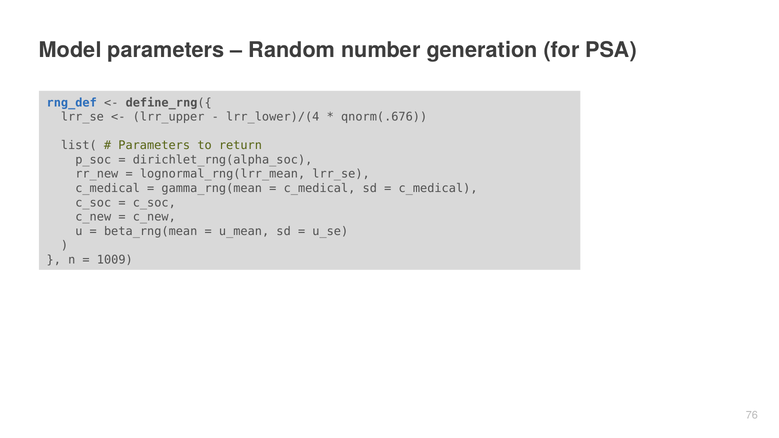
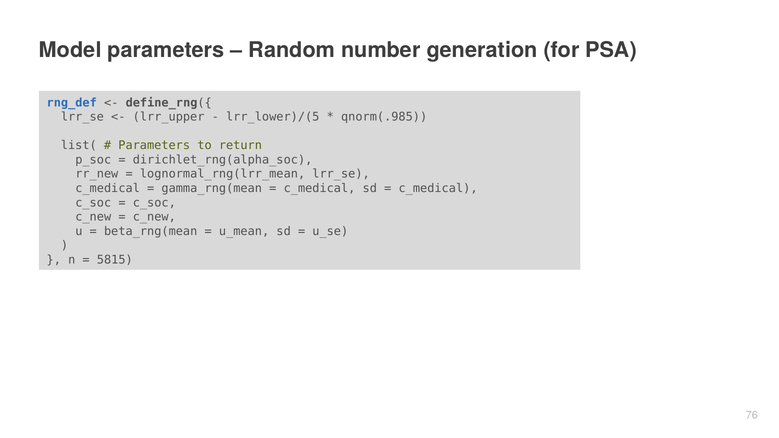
lrr_lower)/(4: lrr_lower)/(4 -> lrr_lower)/(5
qnorm(.676: qnorm(.676 -> qnorm(.985
1009: 1009 -> 5815
